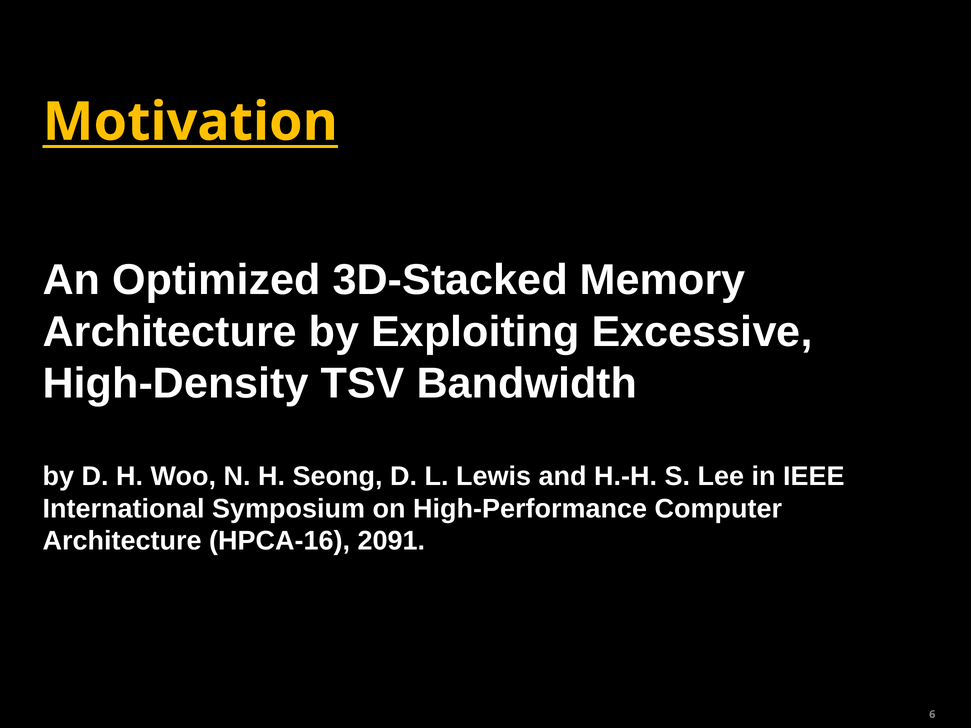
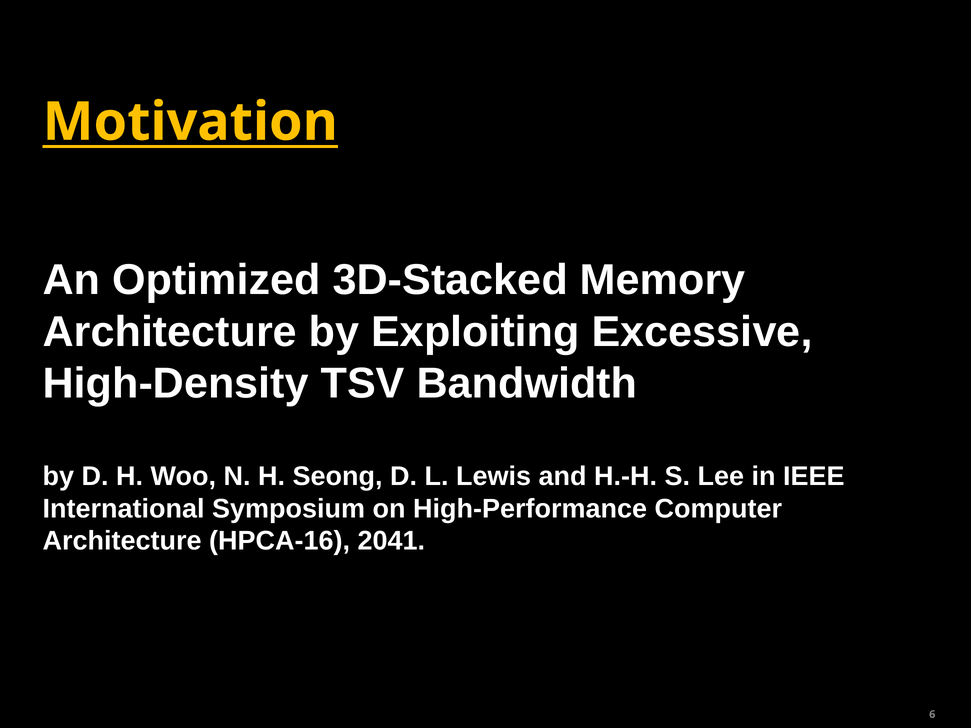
2091: 2091 -> 2041
